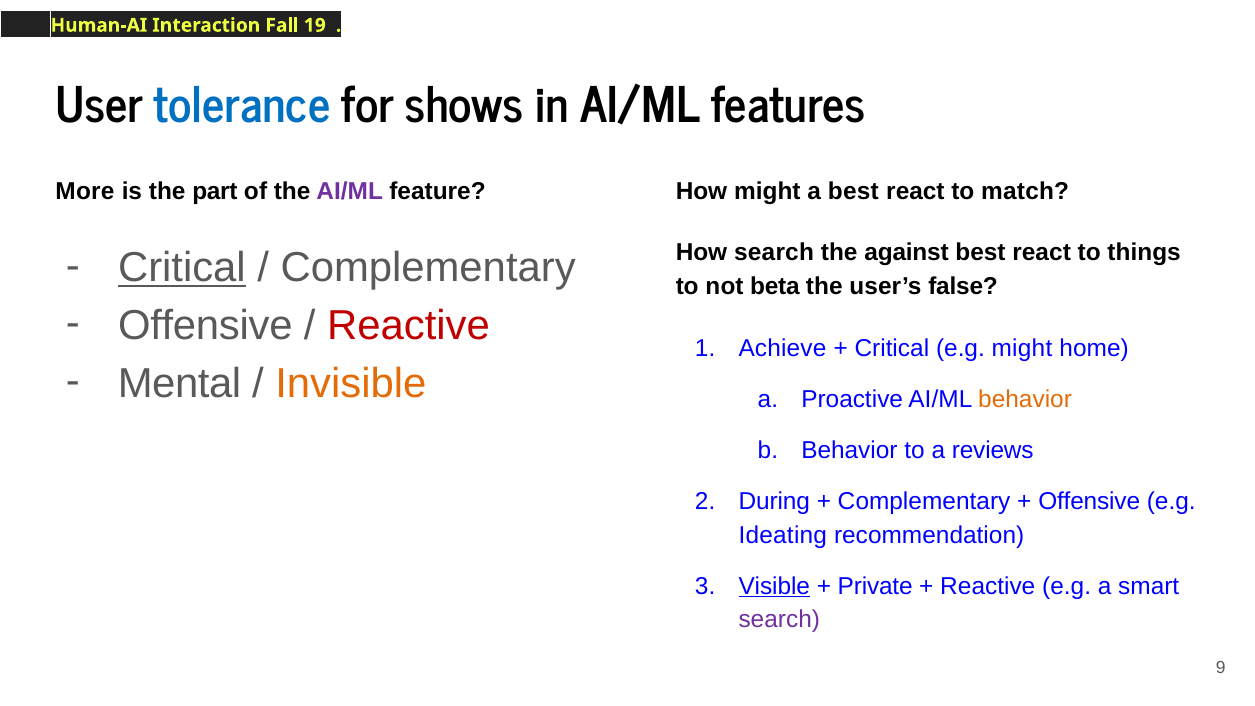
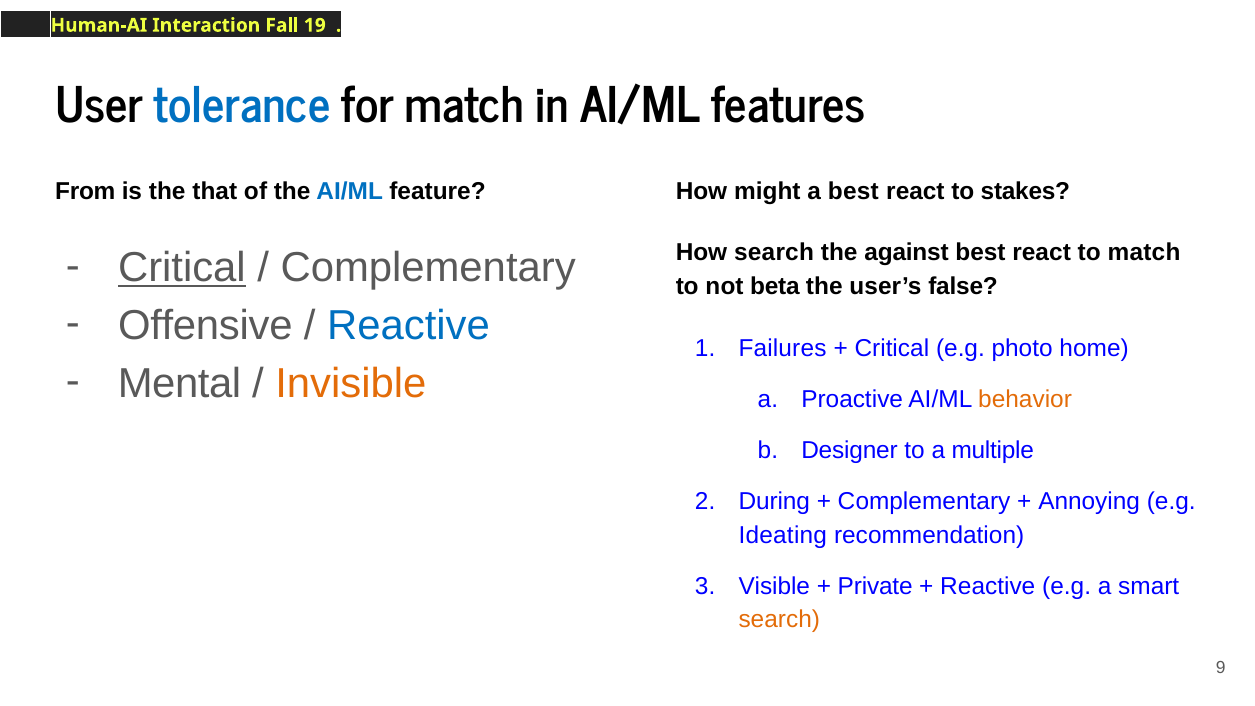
for shows: shows -> match
More: More -> From
part: part -> that
AI/ML at (350, 191) colour: purple -> blue
match: match -> stakes
to things: things -> match
Reactive at (409, 325) colour: red -> blue
Achieve: Achieve -> Failures
e.g might: might -> photo
Behavior at (849, 450): Behavior -> Designer
reviews: reviews -> multiple
Offensive at (1089, 501): Offensive -> Annoying
Visible underline: present -> none
search at (779, 620) colour: purple -> orange
